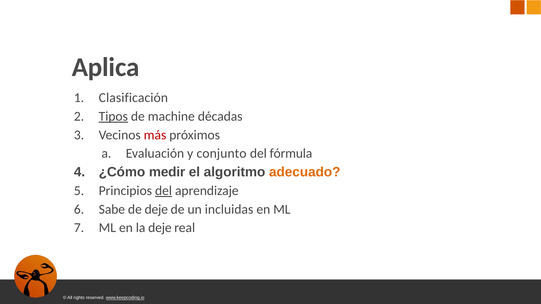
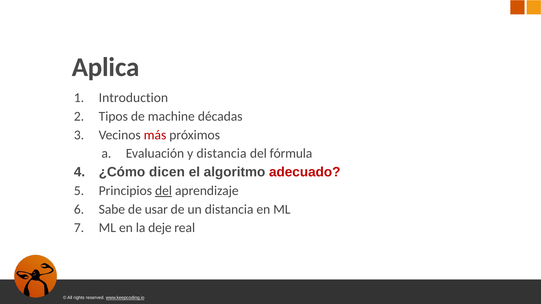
Clasificación: Clasificación -> Introduction
Tipos underline: present -> none
y conjunto: conjunto -> distancia
medir: medir -> dicen
adecuado colour: orange -> red
de deje: deje -> usar
un incluidas: incluidas -> distancia
